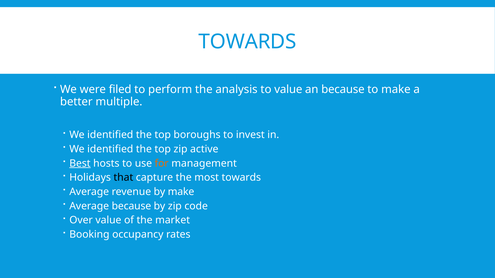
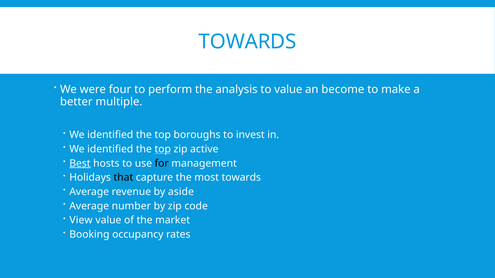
filed: filed -> four
an because: because -> become
top at (163, 149) underline: none -> present
for colour: orange -> black
by make: make -> aside
Average because: because -> number
Over: Over -> View
